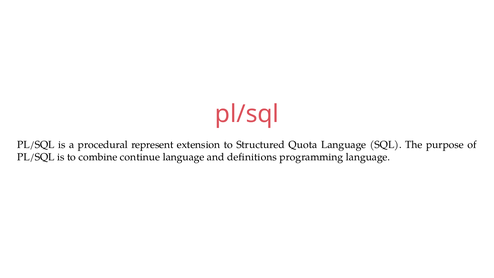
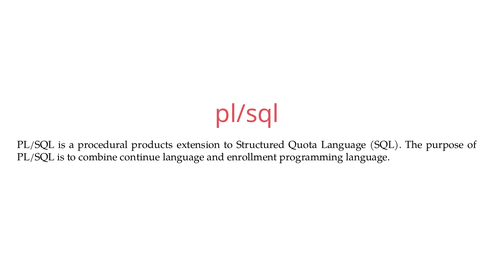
represent: represent -> products
definitions: definitions -> enrollment
